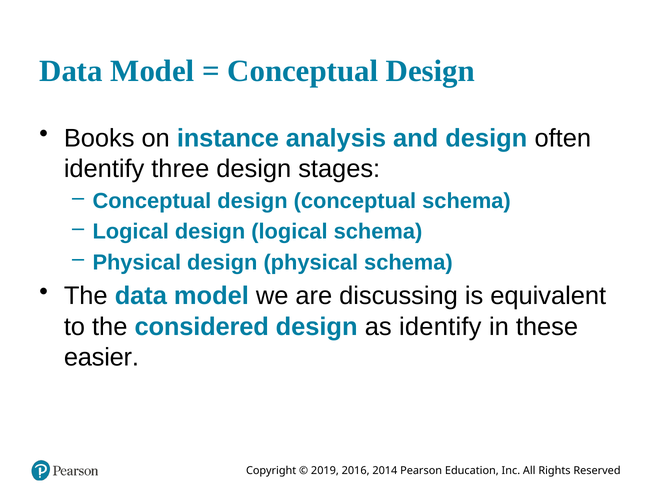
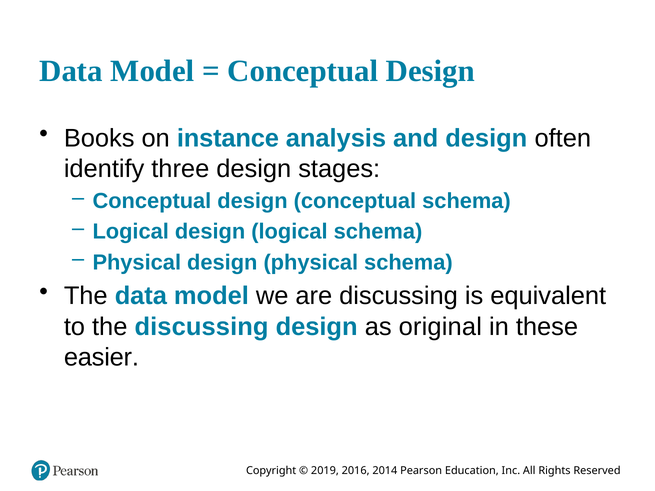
the considered: considered -> discussing
as identify: identify -> original
